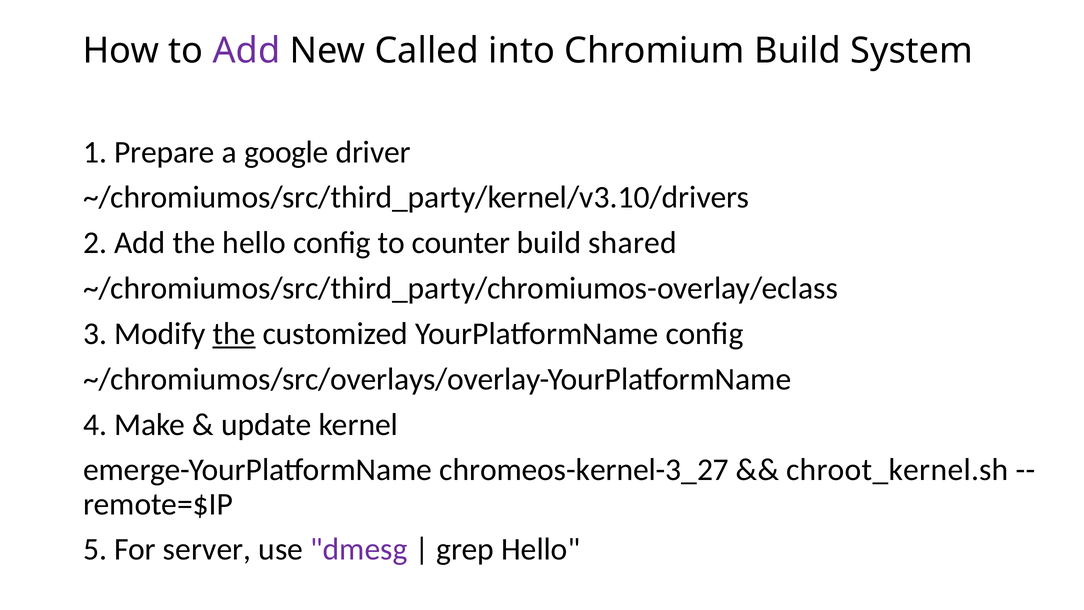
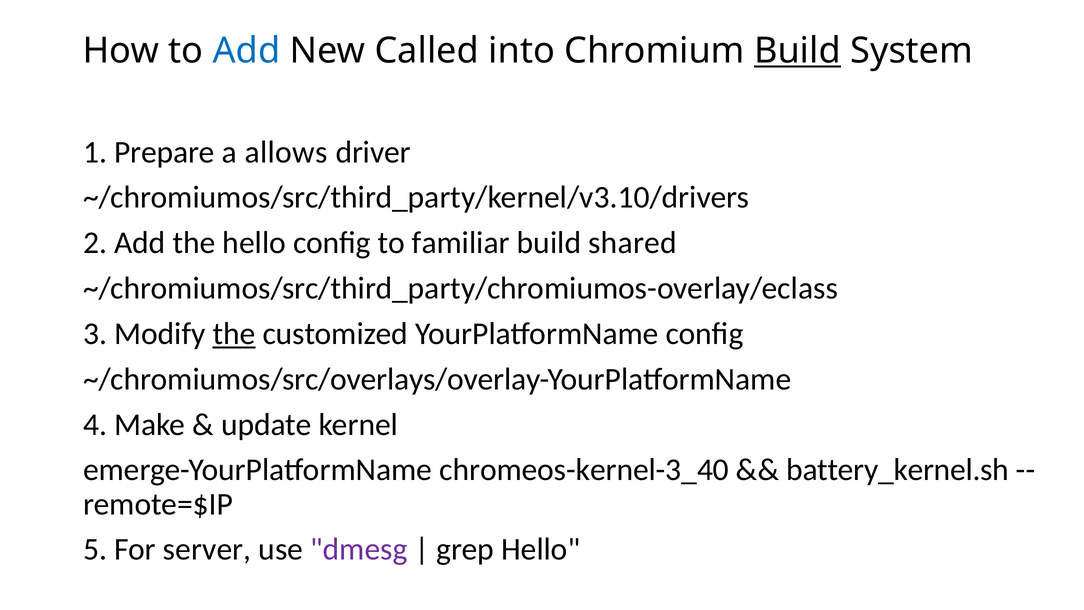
Add at (246, 51) colour: purple -> blue
Build at (797, 51) underline: none -> present
google: google -> allows
counter: counter -> familiar
chromeos-kernel-3_27: chromeos-kernel-3_27 -> chromeos-kernel-3_40
chroot_kernel.sh: chroot_kernel.sh -> battery_kernel.sh
